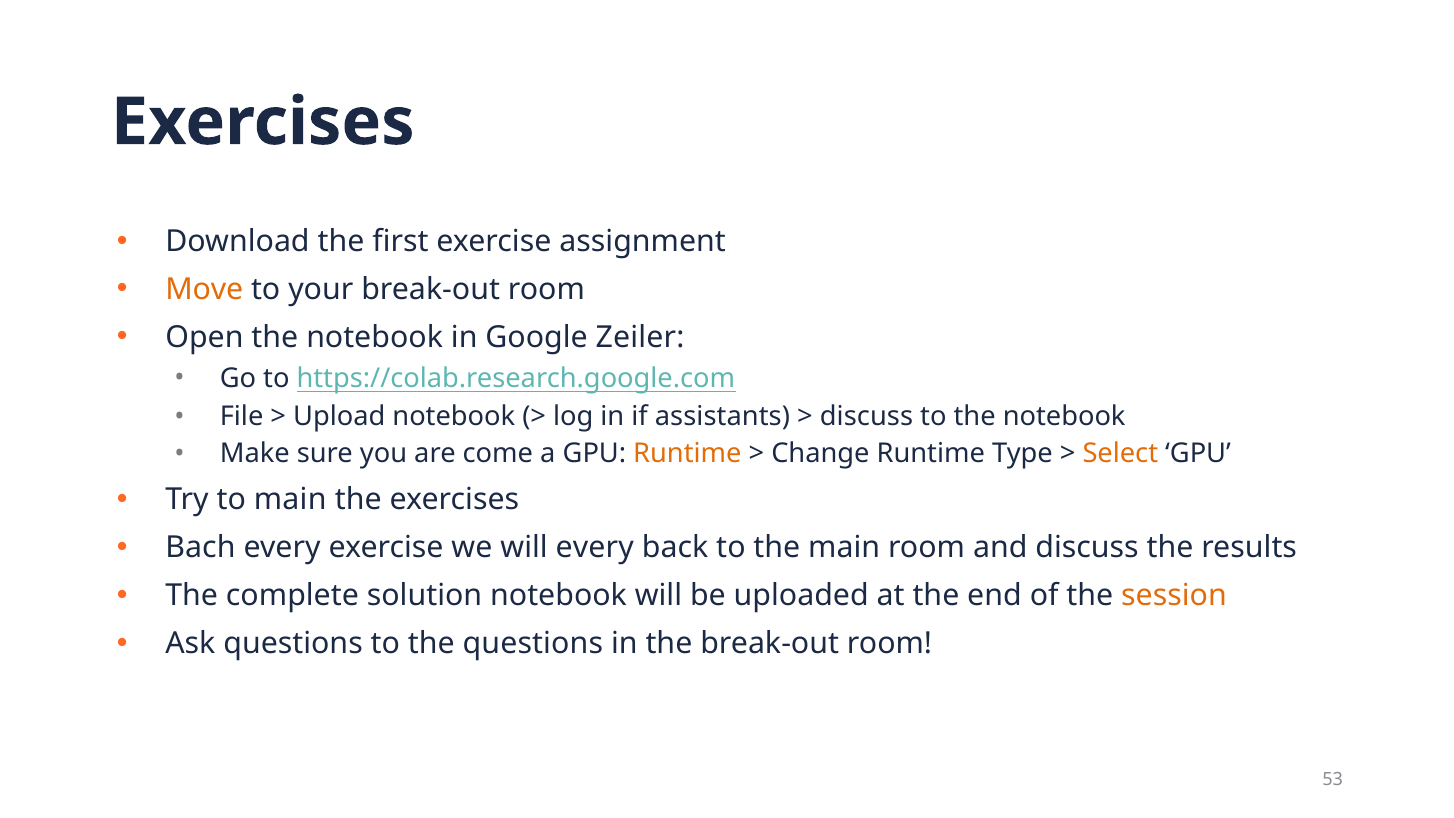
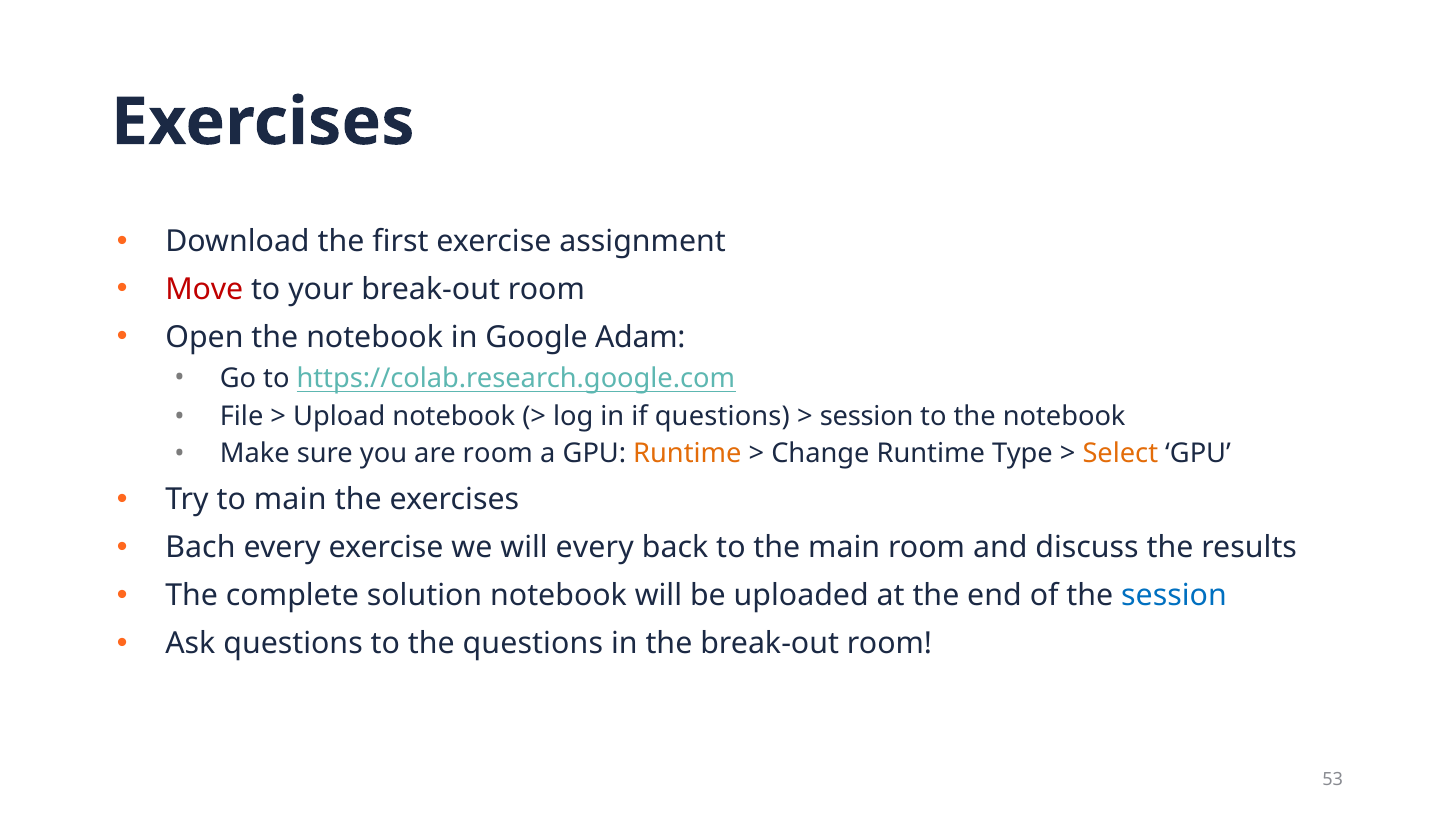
Move colour: orange -> red
Zeiler: Zeiler -> Adam
if assistants: assistants -> questions
discuss at (866, 417): discuss -> session
are come: come -> room
session at (1174, 596) colour: orange -> blue
